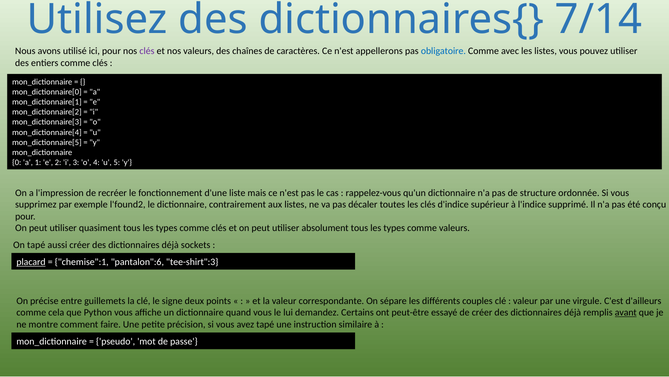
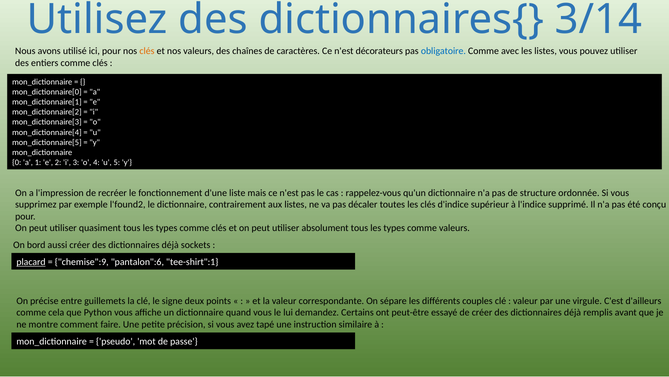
7/14: 7/14 -> 3/14
clés at (147, 51) colour: purple -> orange
appellerons: appellerons -> décorateurs
On tapé: tapé -> bord
chemise":1: chemise":1 -> chemise":9
tee-shirt":3: tee-shirt":3 -> tee-shirt":1
avant underline: present -> none
